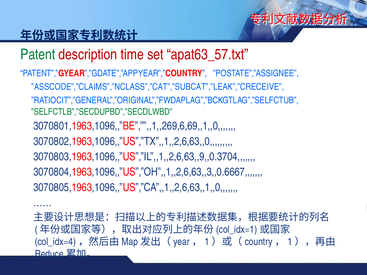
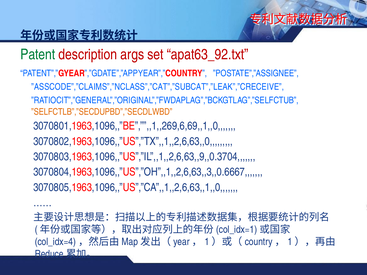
time: time -> args
apat63_57.txt: apat63_57.txt -> apat63_92.txt
”SELFCTLB”,”SECDUPBD”,”SECDLWBD colour: green -> orange
